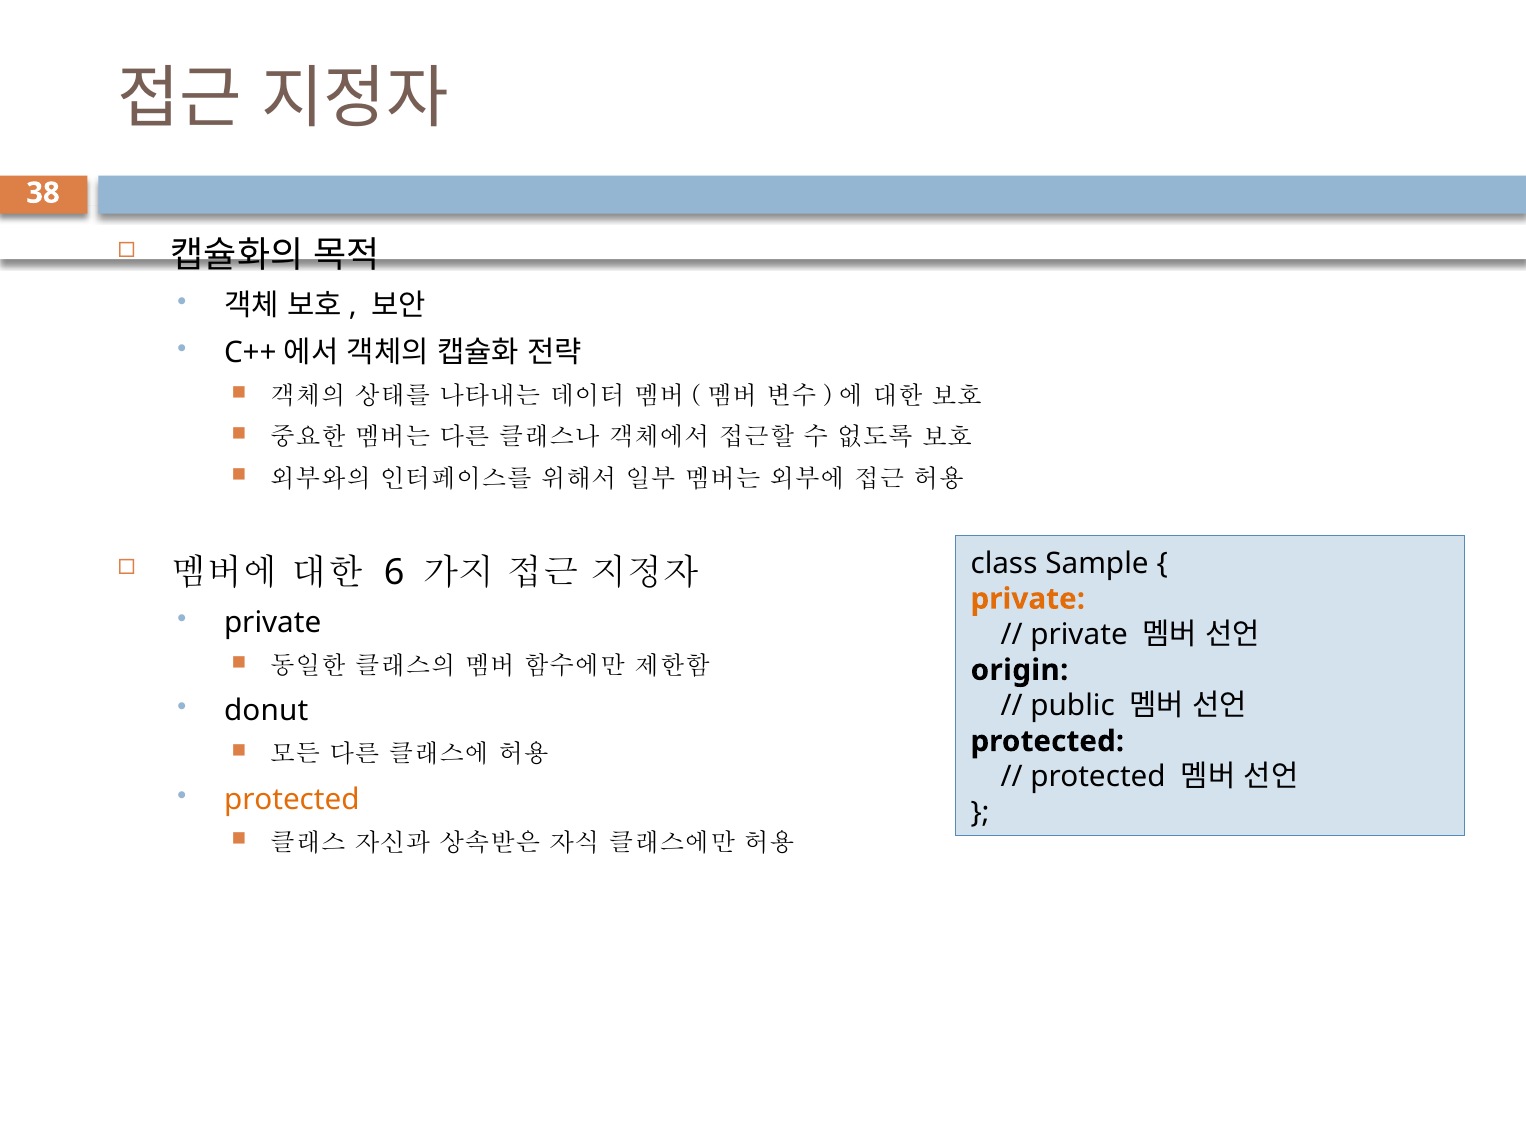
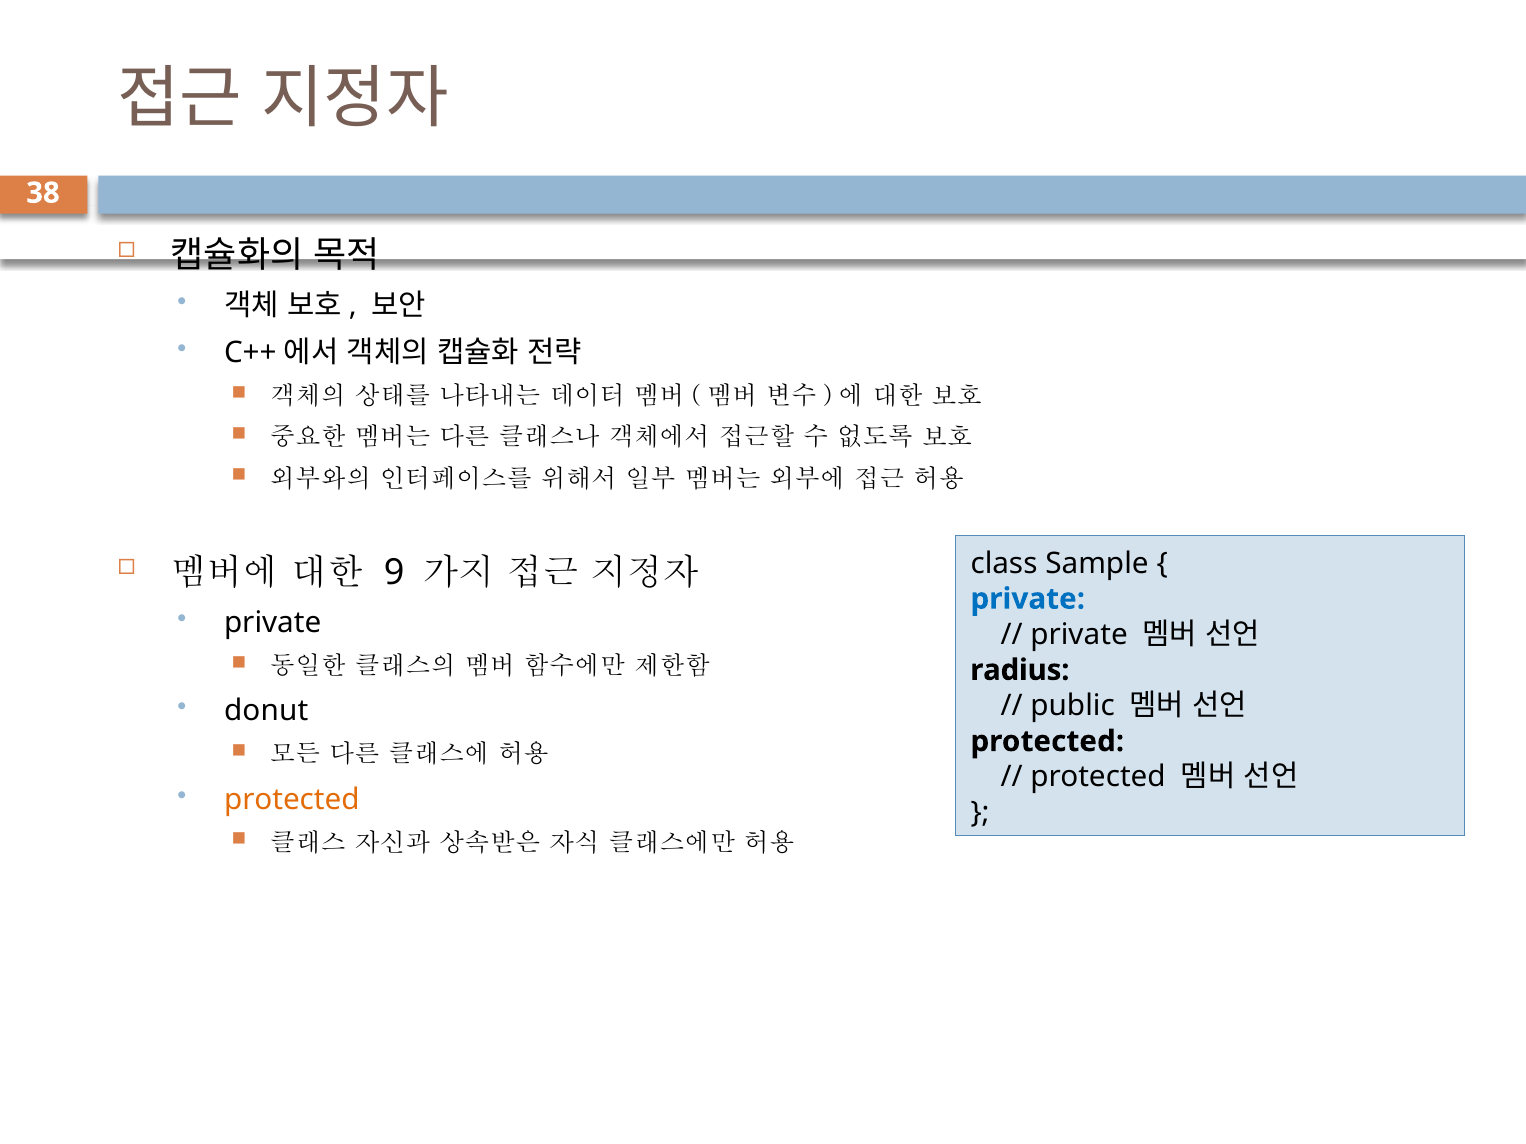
6: 6 -> 9
private at (1028, 599) colour: orange -> blue
origin: origin -> radius
